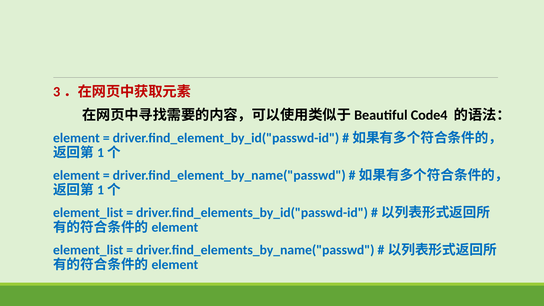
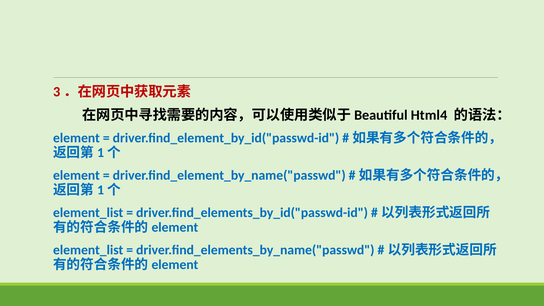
Code4: Code4 -> Html4
